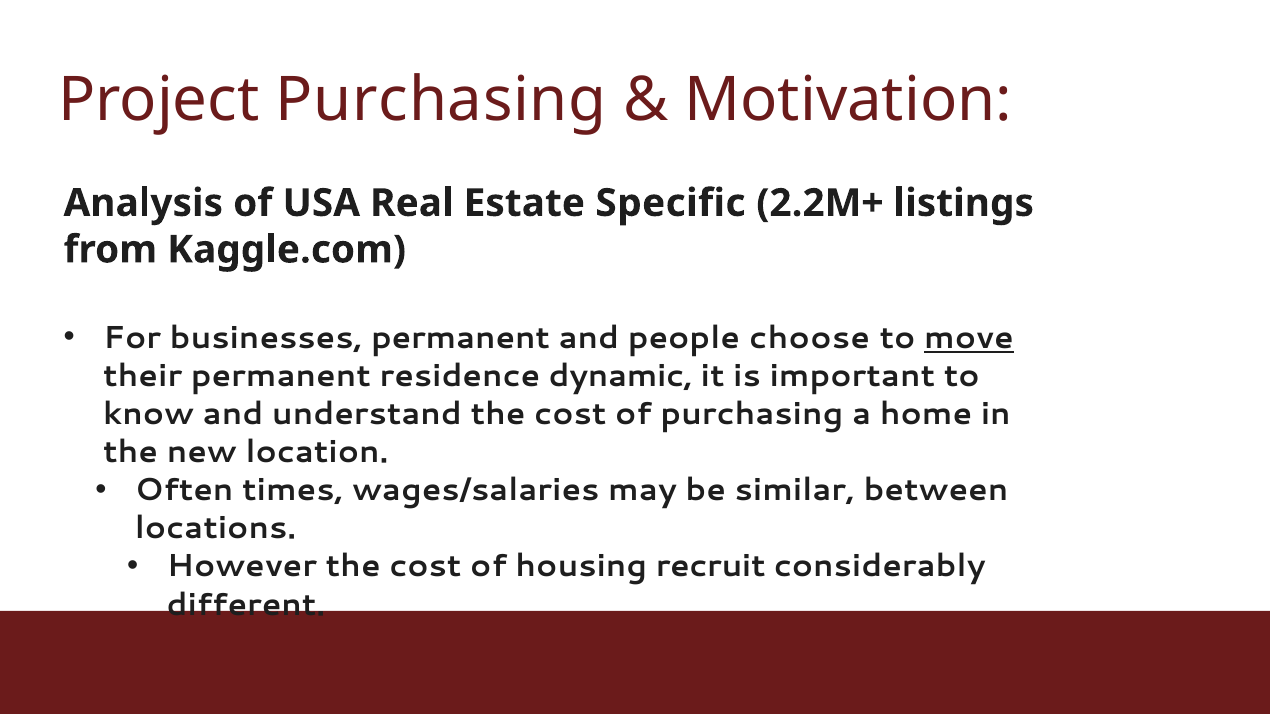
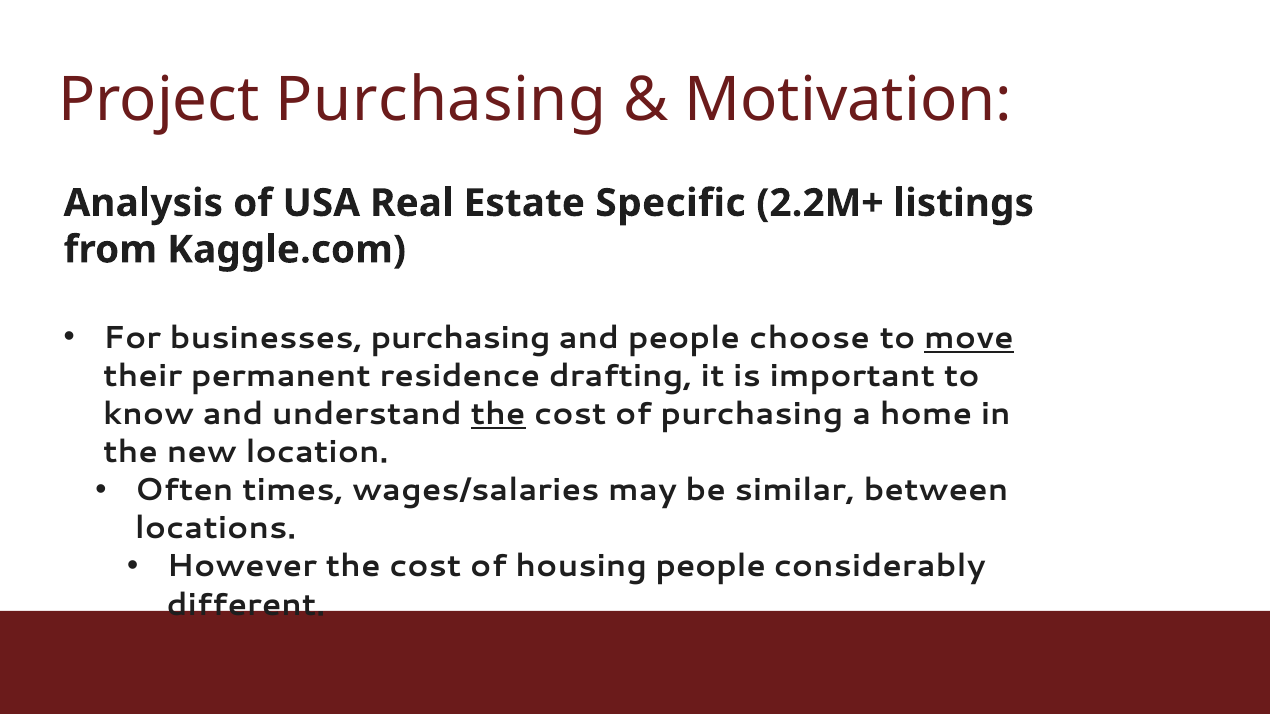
businesses permanent: permanent -> purchasing
dynamic: dynamic -> drafting
the at (498, 414) underline: none -> present
housing recruit: recruit -> people
